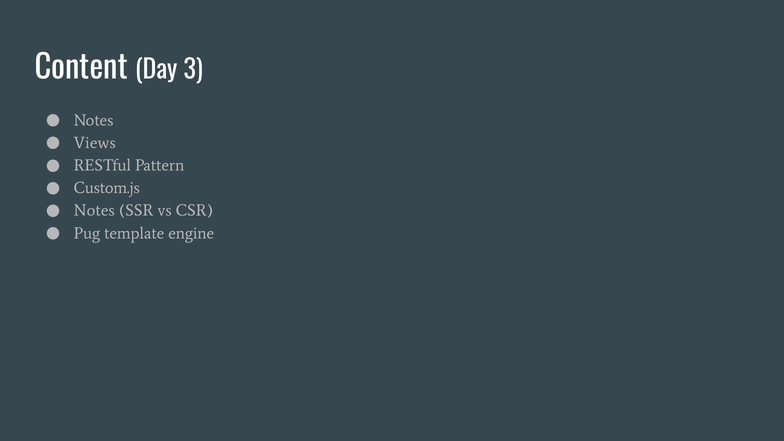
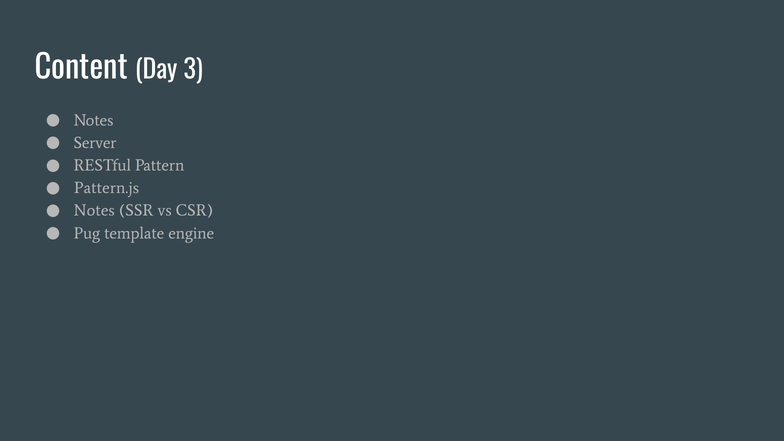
Views: Views -> Server
Custom.js: Custom.js -> Pattern.js
